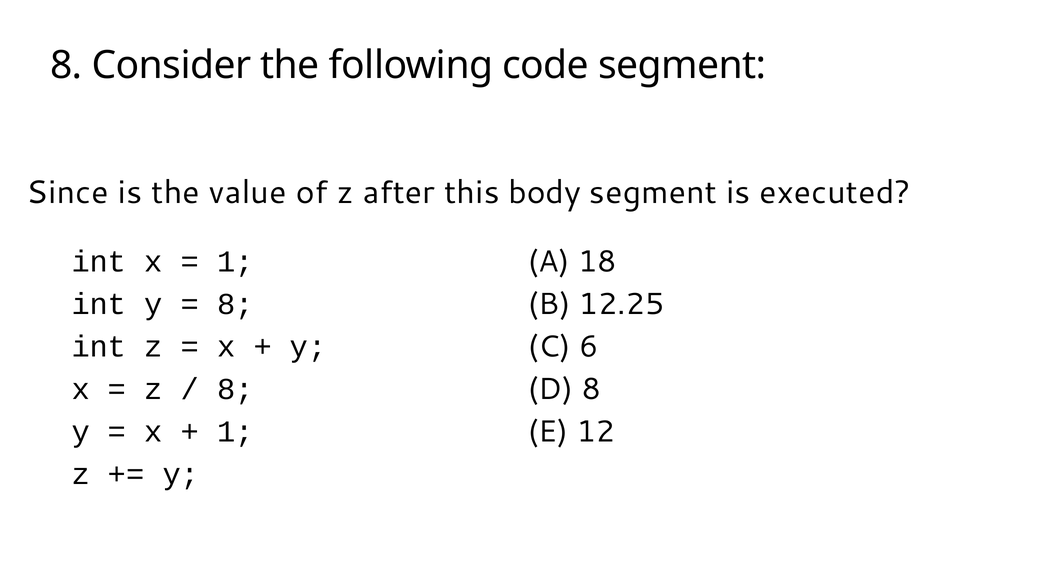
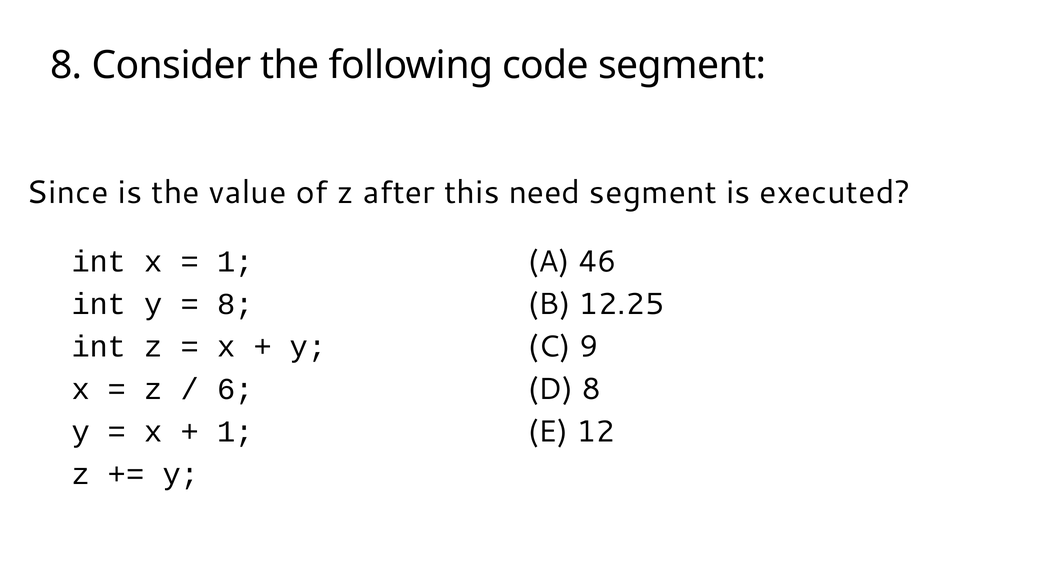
body: body -> need
18: 18 -> 46
6: 6 -> 9
8 at (235, 389): 8 -> 6
